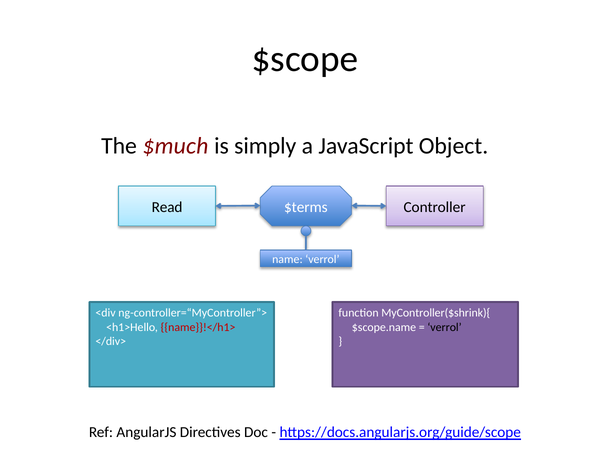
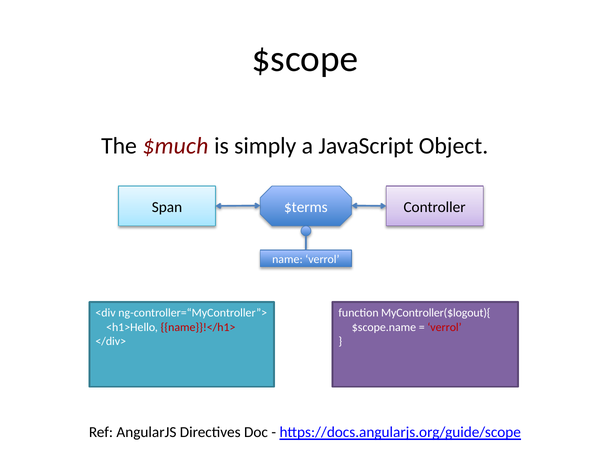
Read: Read -> Span
MyController($shrink){: MyController($shrink){ -> MyController($logout){
verrol at (445, 328) colour: black -> red
